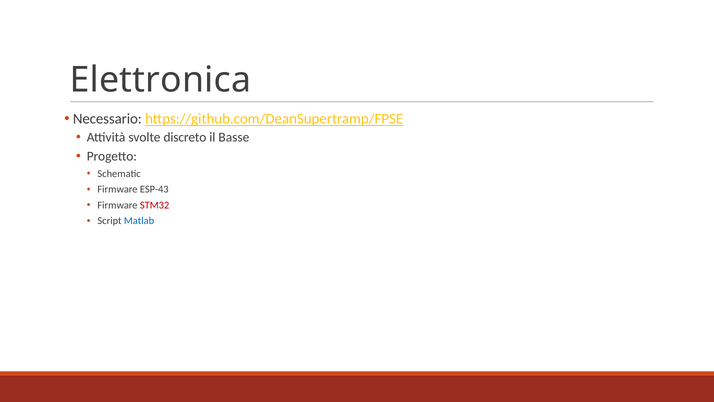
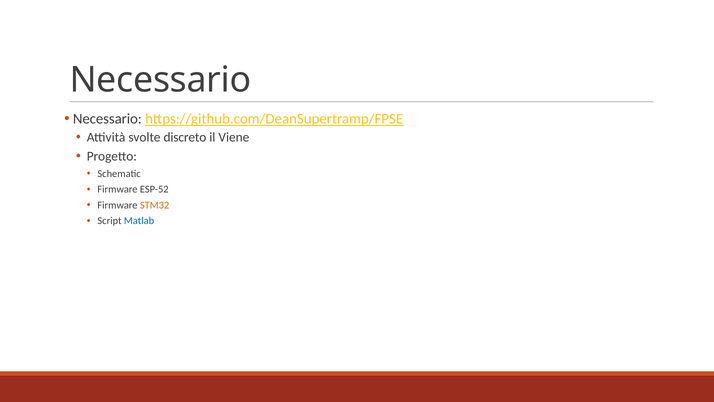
Elettronica at (160, 80): Elettronica -> Necessario
Basse: Basse -> Viene
ESP-43: ESP-43 -> ESP-52
STM32 colour: red -> orange
